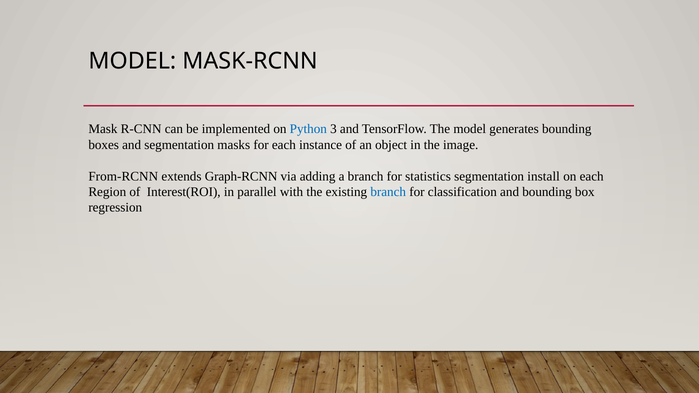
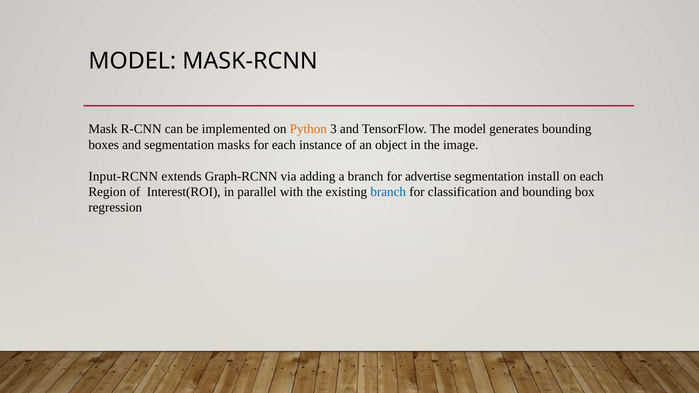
Python colour: blue -> orange
From-RCNN: From-RCNN -> Input-RCNN
statistics: statistics -> advertise
